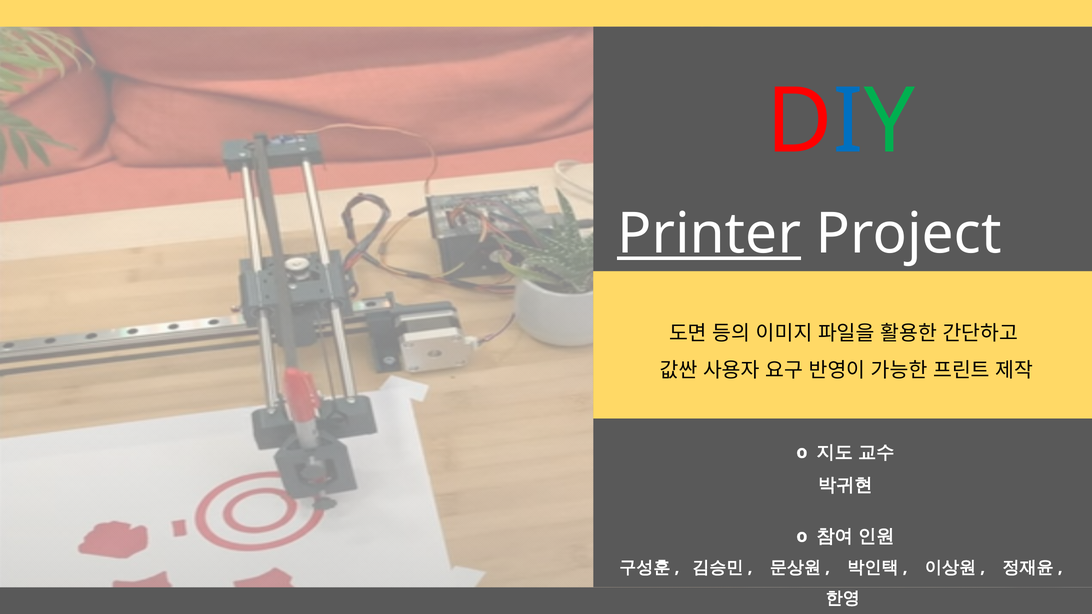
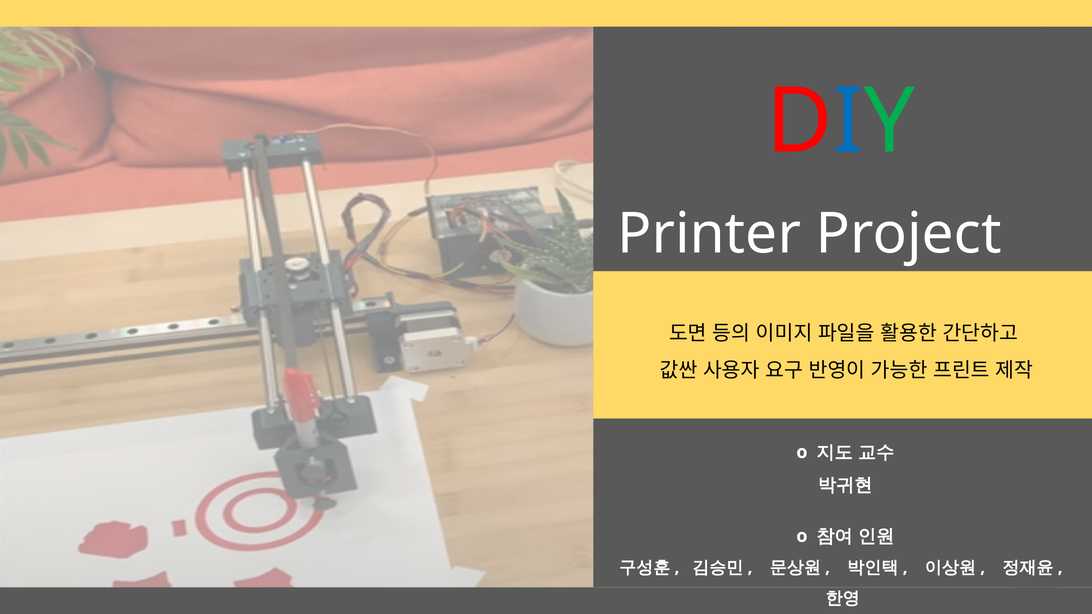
Printer underline: present -> none
